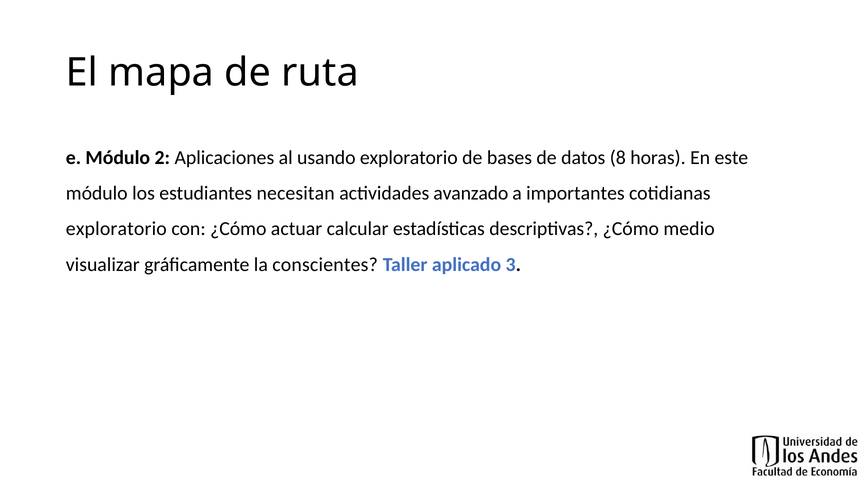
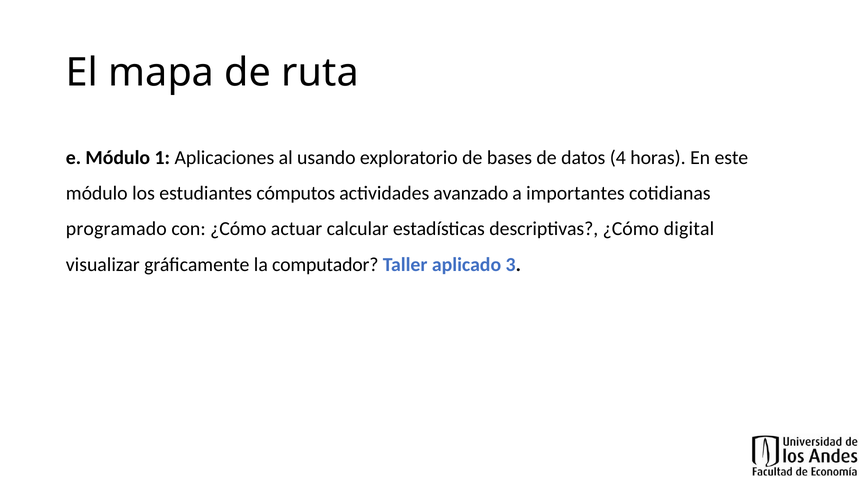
2: 2 -> 1
8: 8 -> 4
necesitan: necesitan -> cómputos
exploratorio at (116, 229): exploratorio -> programado
medio: medio -> digital
conscientes: conscientes -> computador
